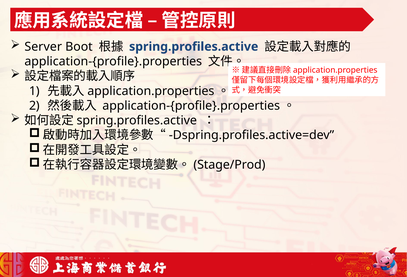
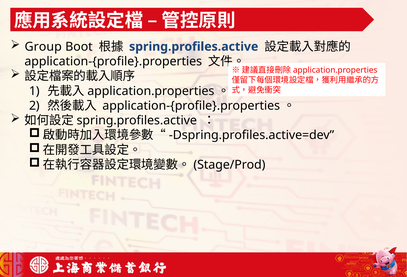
Server: Server -> Group
